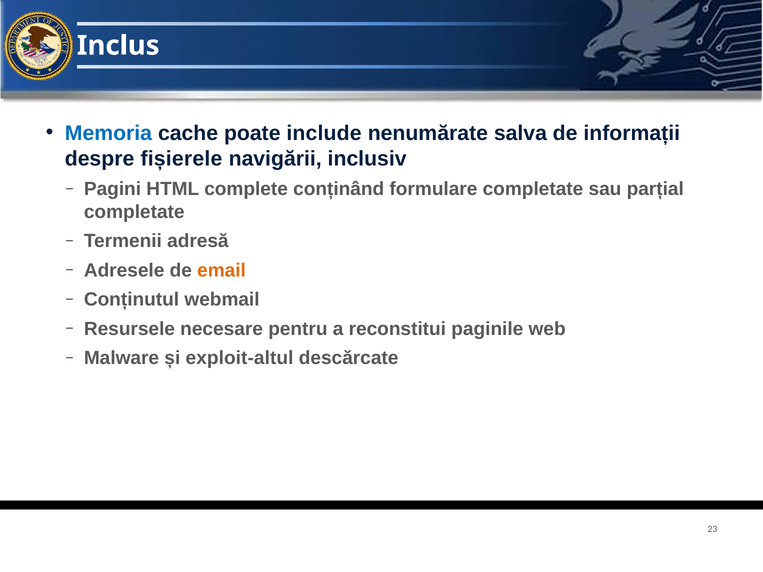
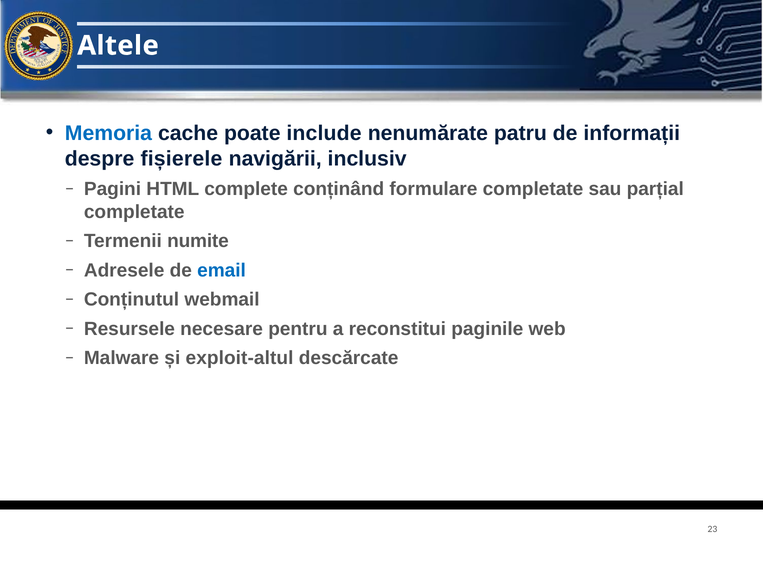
Inclus: Inclus -> Altele
salva: salva -> patru
adresă: adresă -> numite
email colour: orange -> blue
